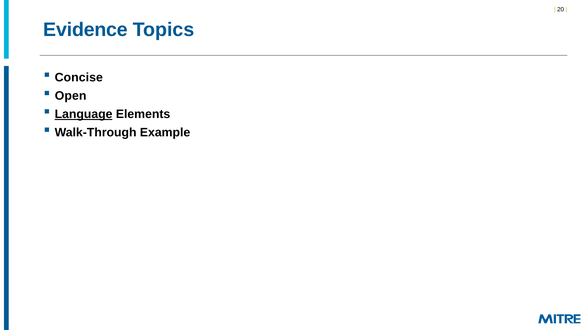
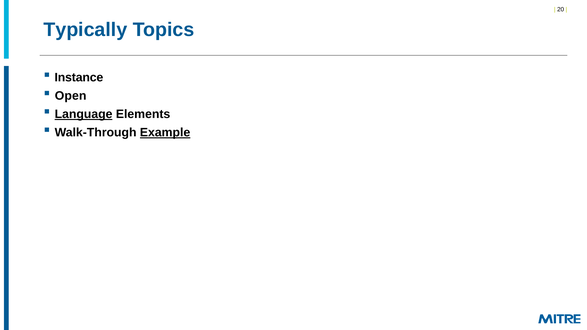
Evidence: Evidence -> Typically
Concise: Concise -> Instance
Example underline: none -> present
